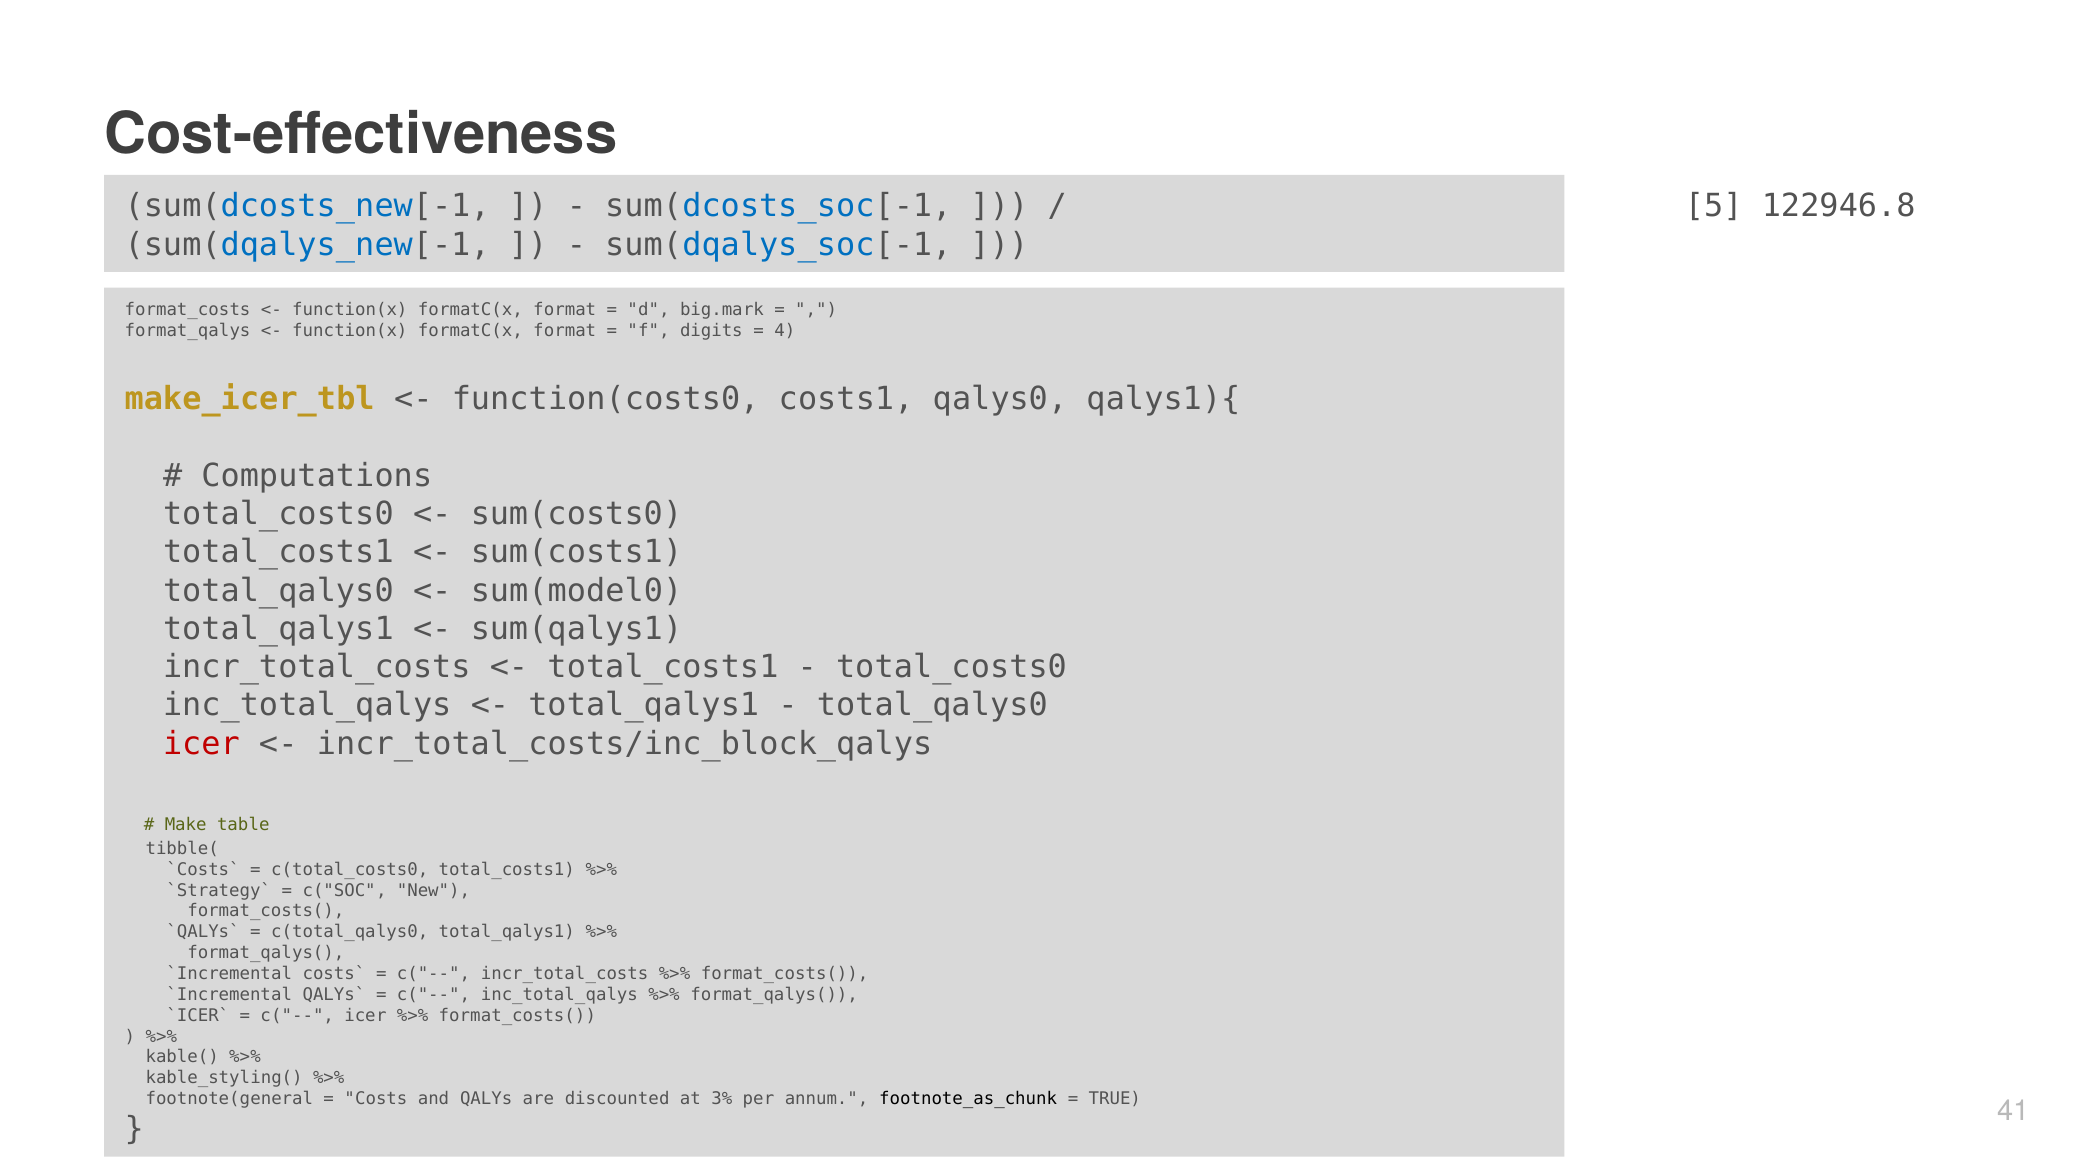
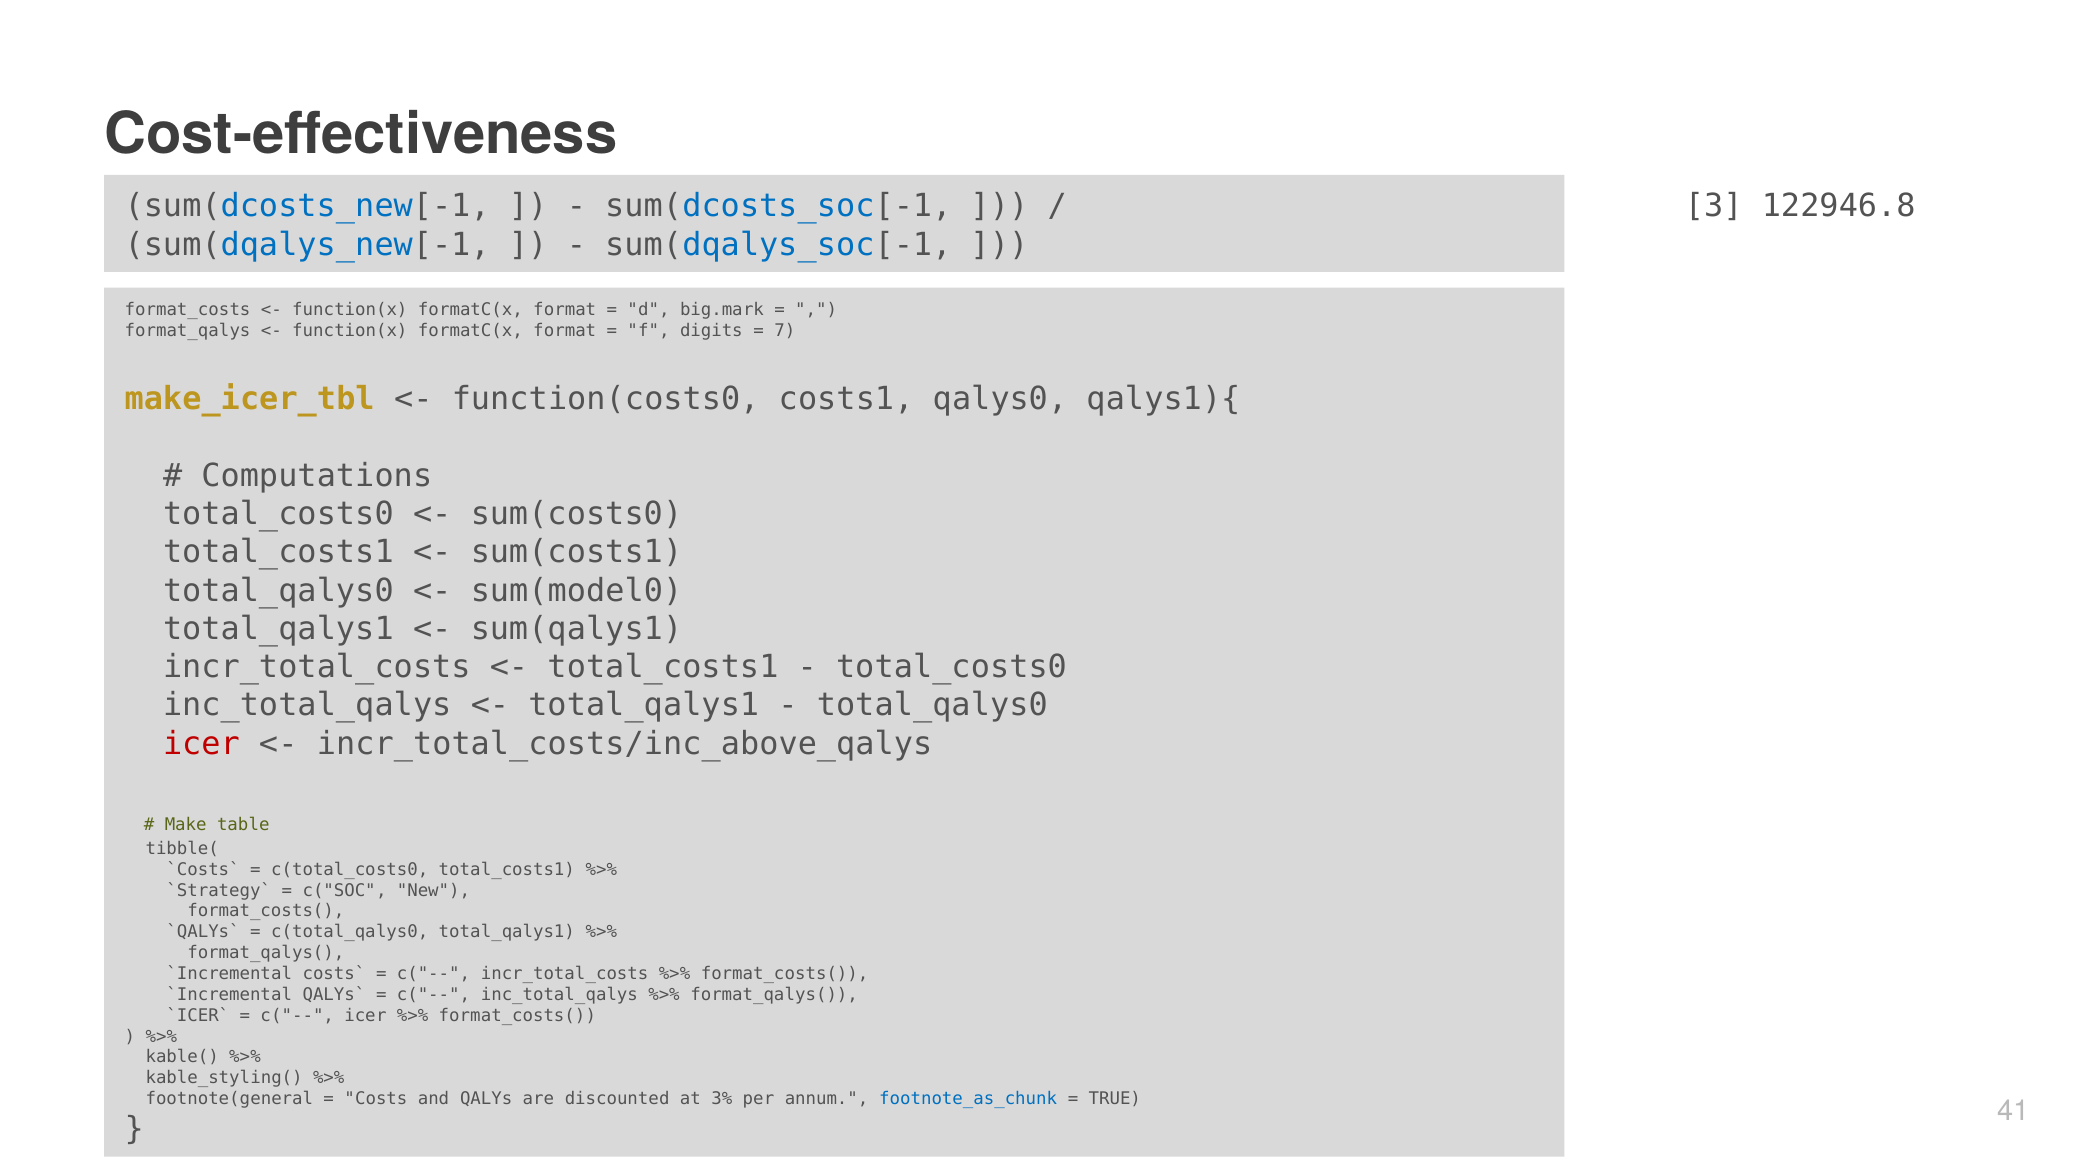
5: 5 -> 3
4: 4 -> 7
incr_total_costs/inc_block_qalys: incr_total_costs/inc_block_qalys -> incr_total_costs/inc_above_qalys
footnote_as_chunk colour: black -> blue
